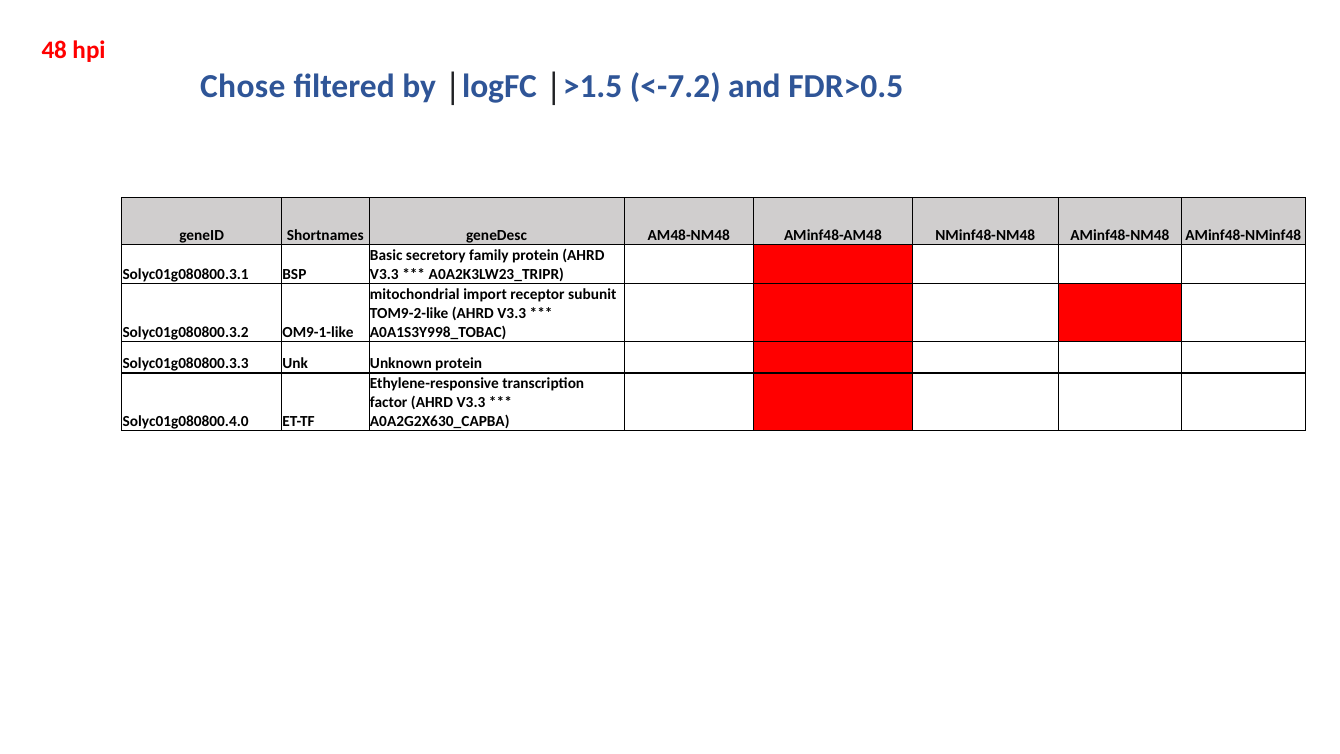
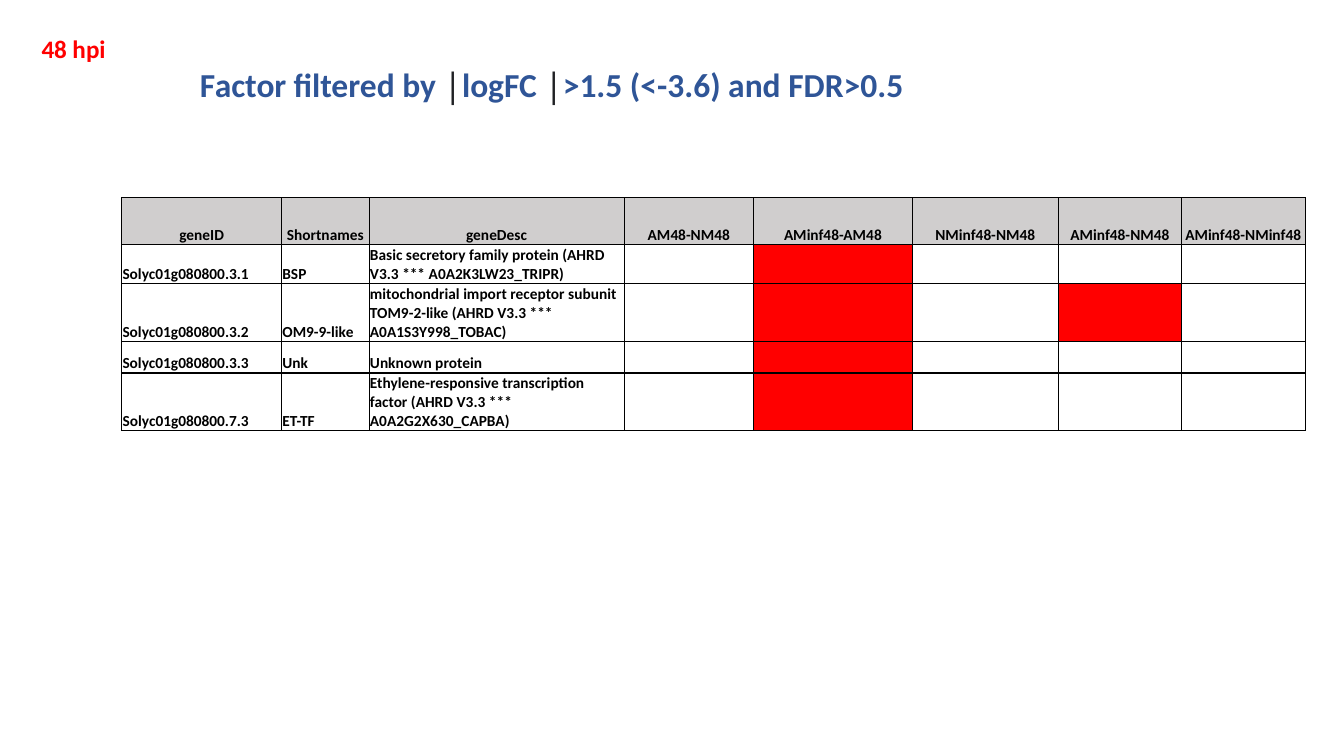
Chose at (243, 86): Chose -> Factor
<-7.2: <-7.2 -> <-3.6
OM9-1-like: OM9-1-like -> OM9-9-like
Solyc01g080800.4.0: Solyc01g080800.4.0 -> Solyc01g080800.7.3
